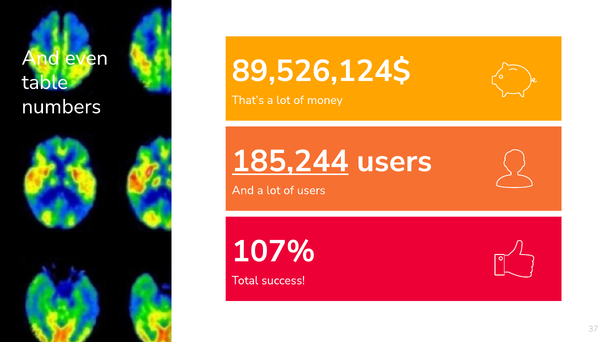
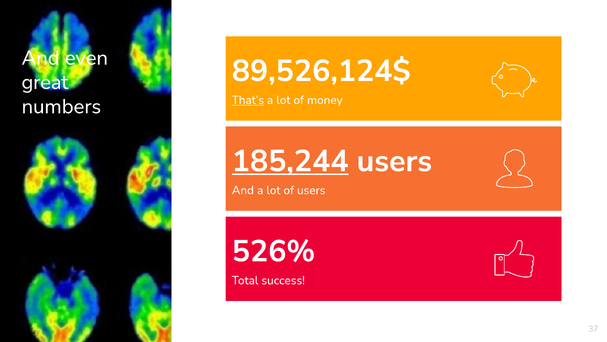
table: table -> great
That’s underline: none -> present
107%: 107% -> 526%
